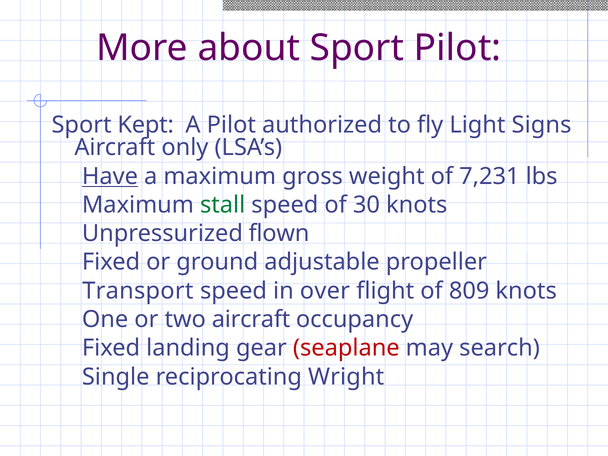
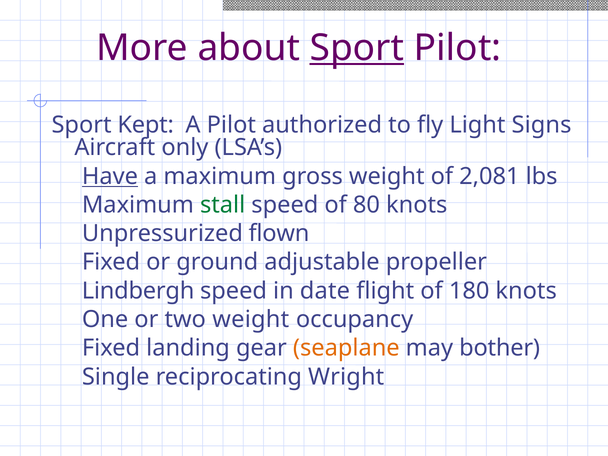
Sport at (357, 48) underline: none -> present
7,231: 7,231 -> 2,081
30: 30 -> 80
Transport: Transport -> Lindbergh
over: over -> date
809: 809 -> 180
two aircraft: aircraft -> weight
seaplane colour: red -> orange
search: search -> bother
